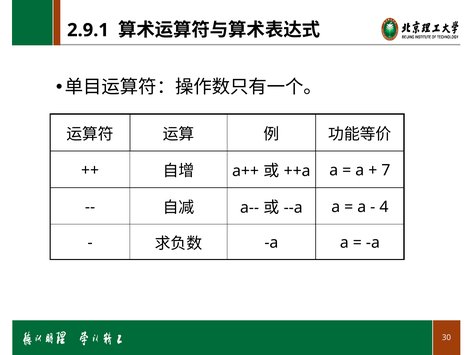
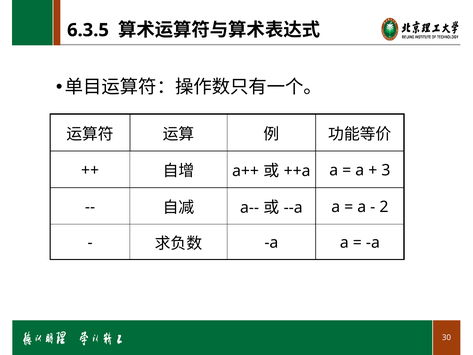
2.9.1: 2.9.1 -> 6.3.5
7: 7 -> 3
4: 4 -> 2
